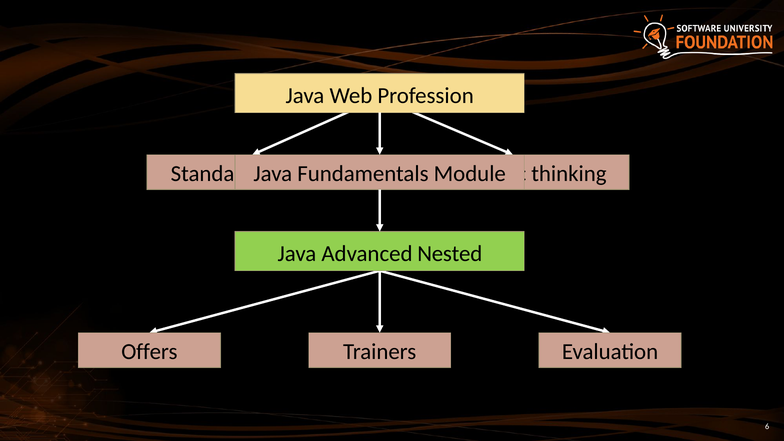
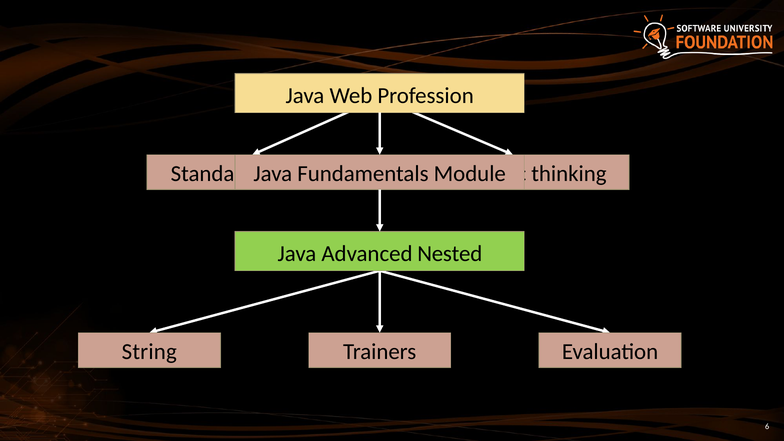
Offers: Offers -> String
